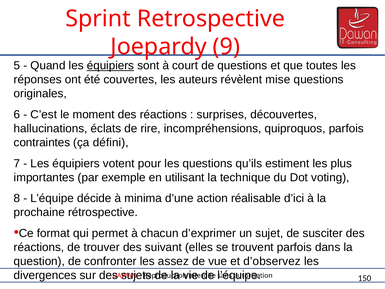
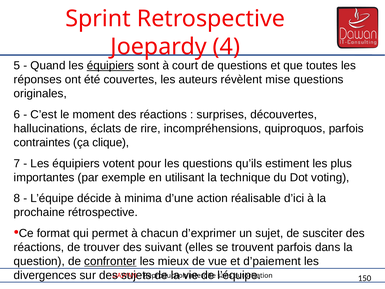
9: 9 -> 4
défini: défini -> clique
confronter underline: none -> present
assez: assez -> mieux
d’observez: d’observez -> d’paiement
